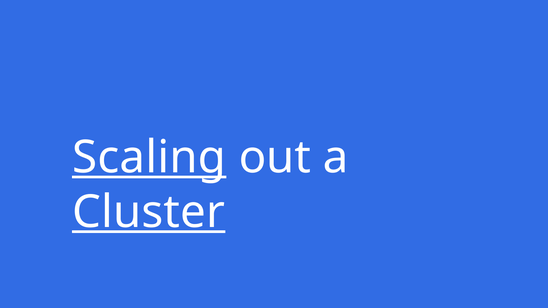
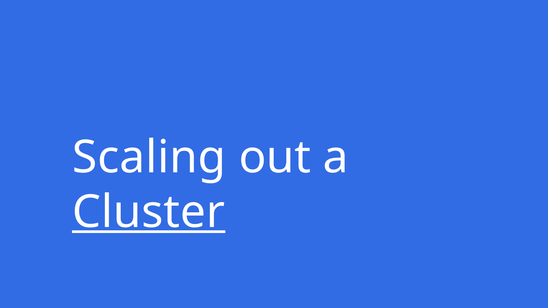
Scaling underline: present -> none
